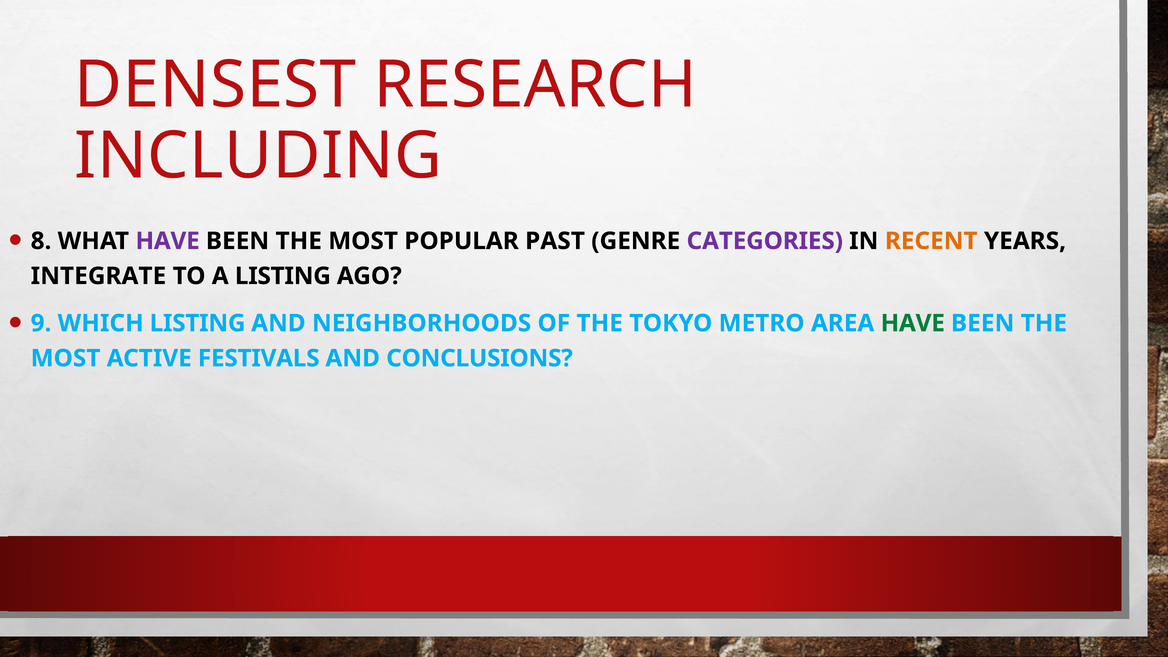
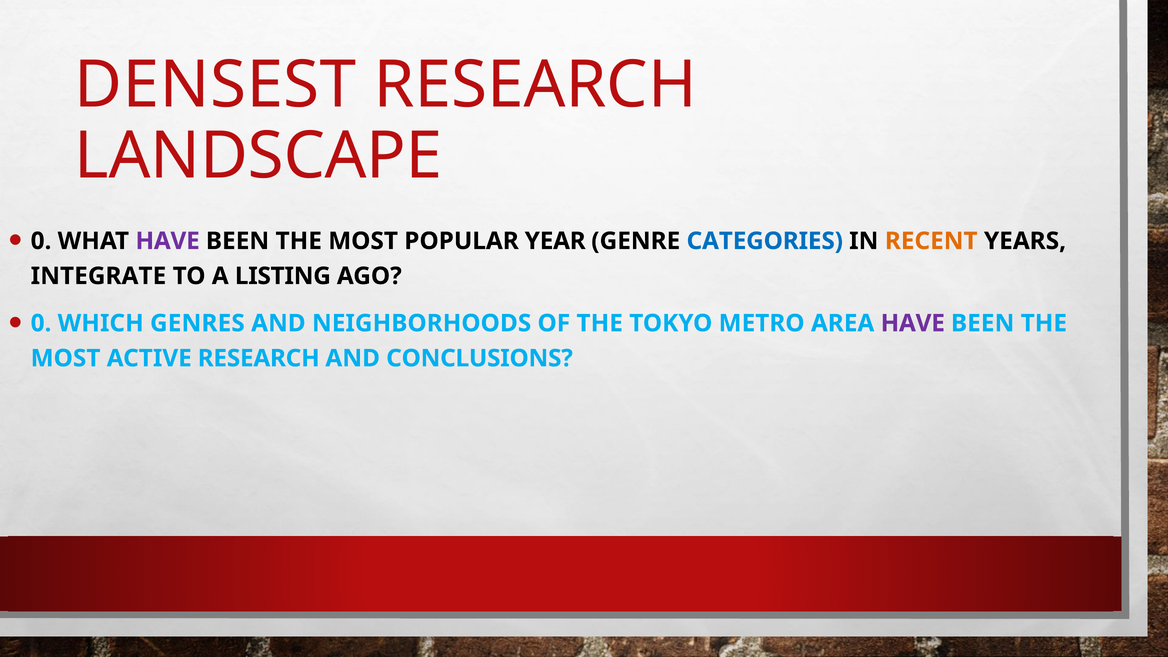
INCLUDING: INCLUDING -> LANDSCAPE
8 at (41, 241): 8 -> 0
PAST: PAST -> YEAR
CATEGORIES colour: purple -> blue
9 at (41, 323): 9 -> 0
WHICH LISTING: LISTING -> GENRES
HAVE at (913, 323) colour: green -> purple
ACTIVE FESTIVALS: FESTIVALS -> RESEARCH
